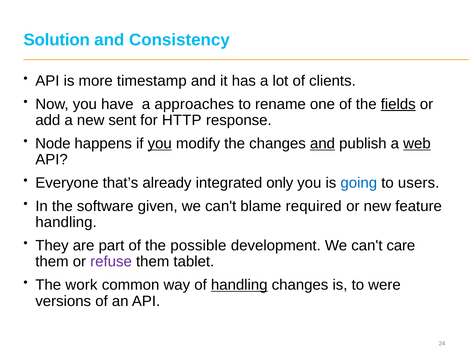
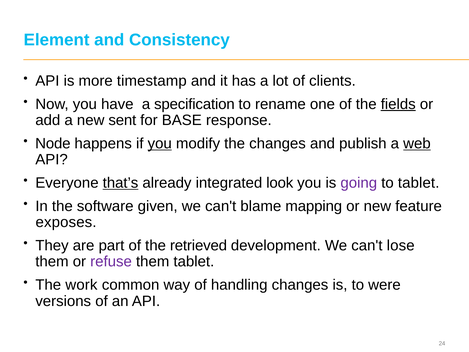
Solution: Solution -> Element
approaches: approaches -> specification
HTTP: HTTP -> BASE
and at (323, 143) underline: present -> none
that’s underline: none -> present
only: only -> look
going colour: blue -> purple
to users: users -> tablet
required: required -> mapping
handling at (66, 222): handling -> exposes
possible: possible -> retrieved
care: care -> lose
handling at (239, 285) underline: present -> none
